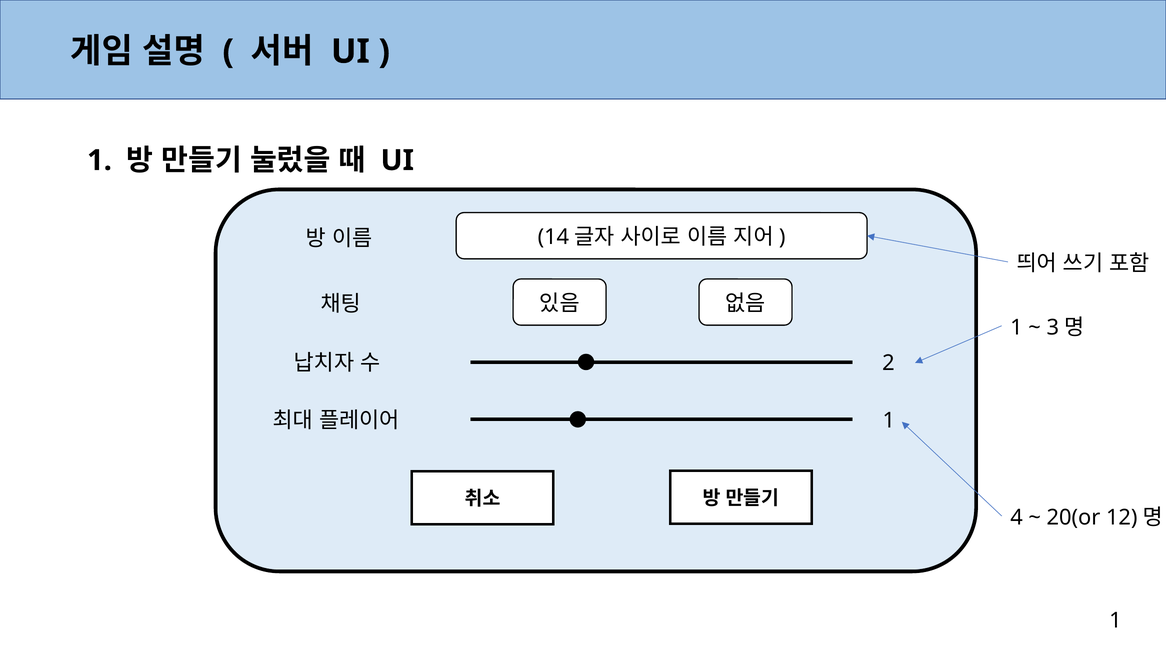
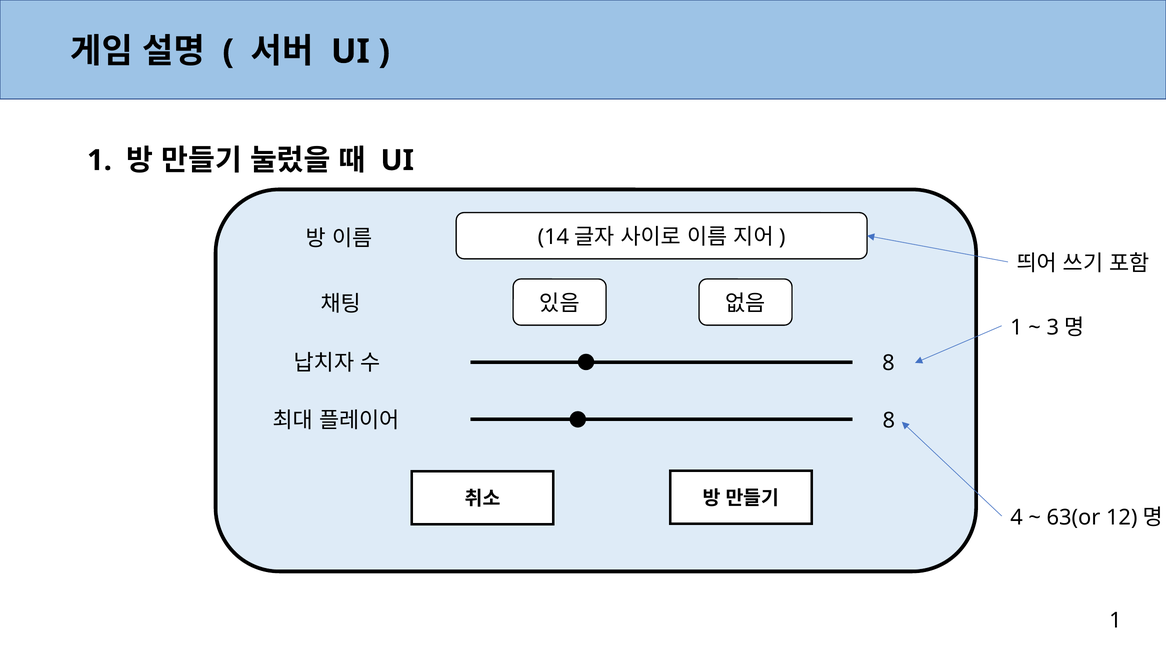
2 at (888, 363): 2 -> 8
1 at (889, 421): 1 -> 8
20(or: 20(or -> 63(or
